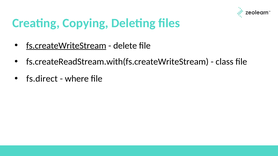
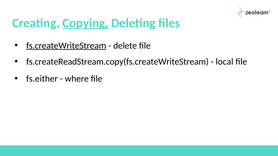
Copying underline: none -> present
fs.createReadStream.with(fs.createWriteStream: fs.createReadStream.with(fs.createWriteStream -> fs.createReadStream.copy(fs.createWriteStream
class: class -> local
fs.direct: fs.direct -> fs.either
